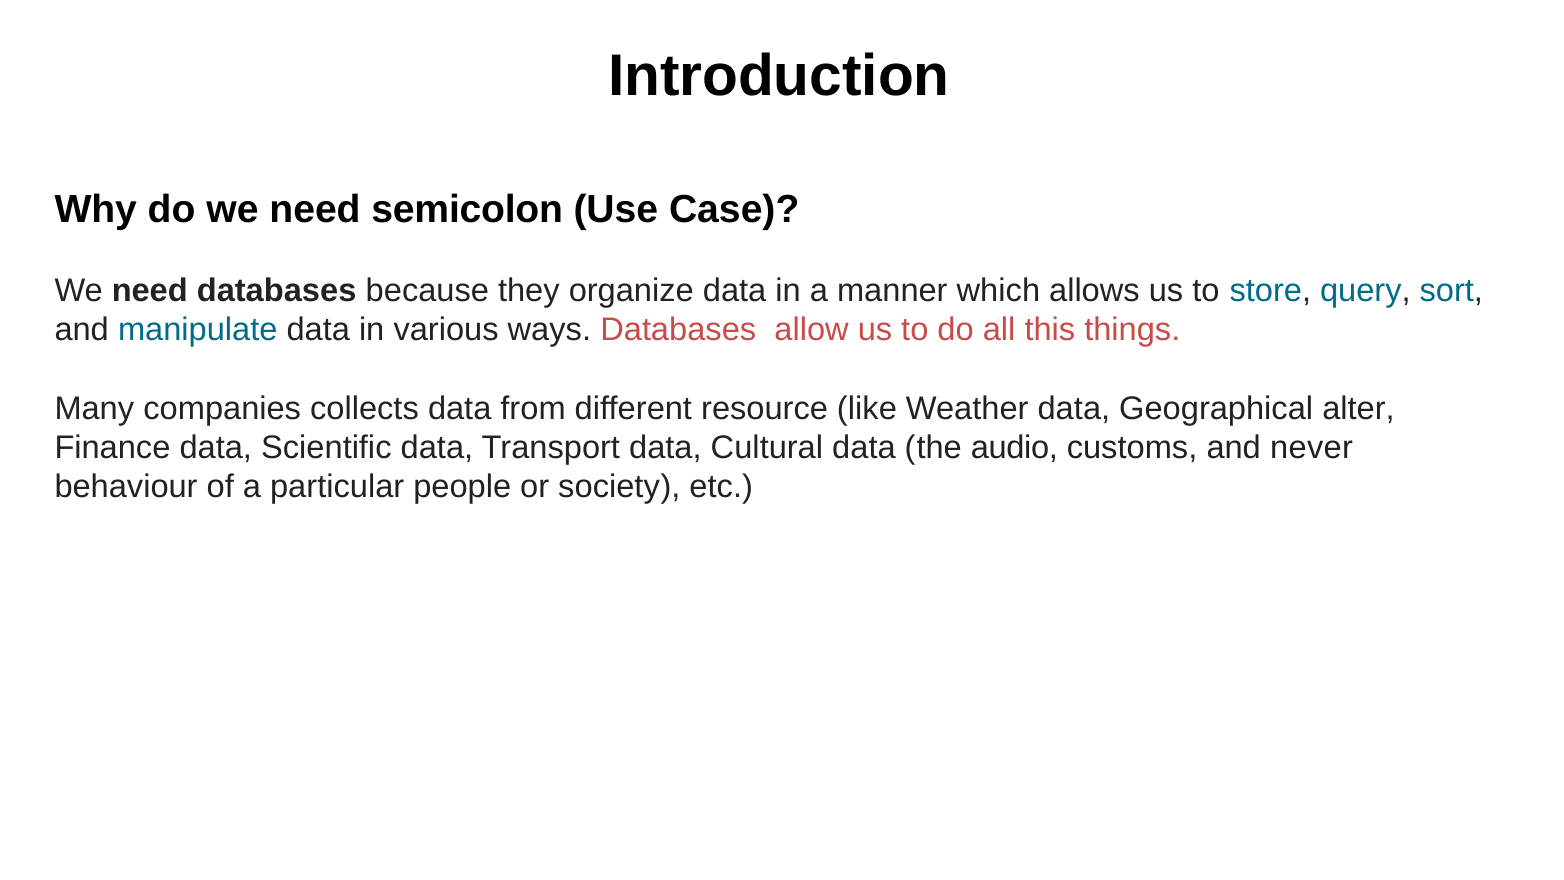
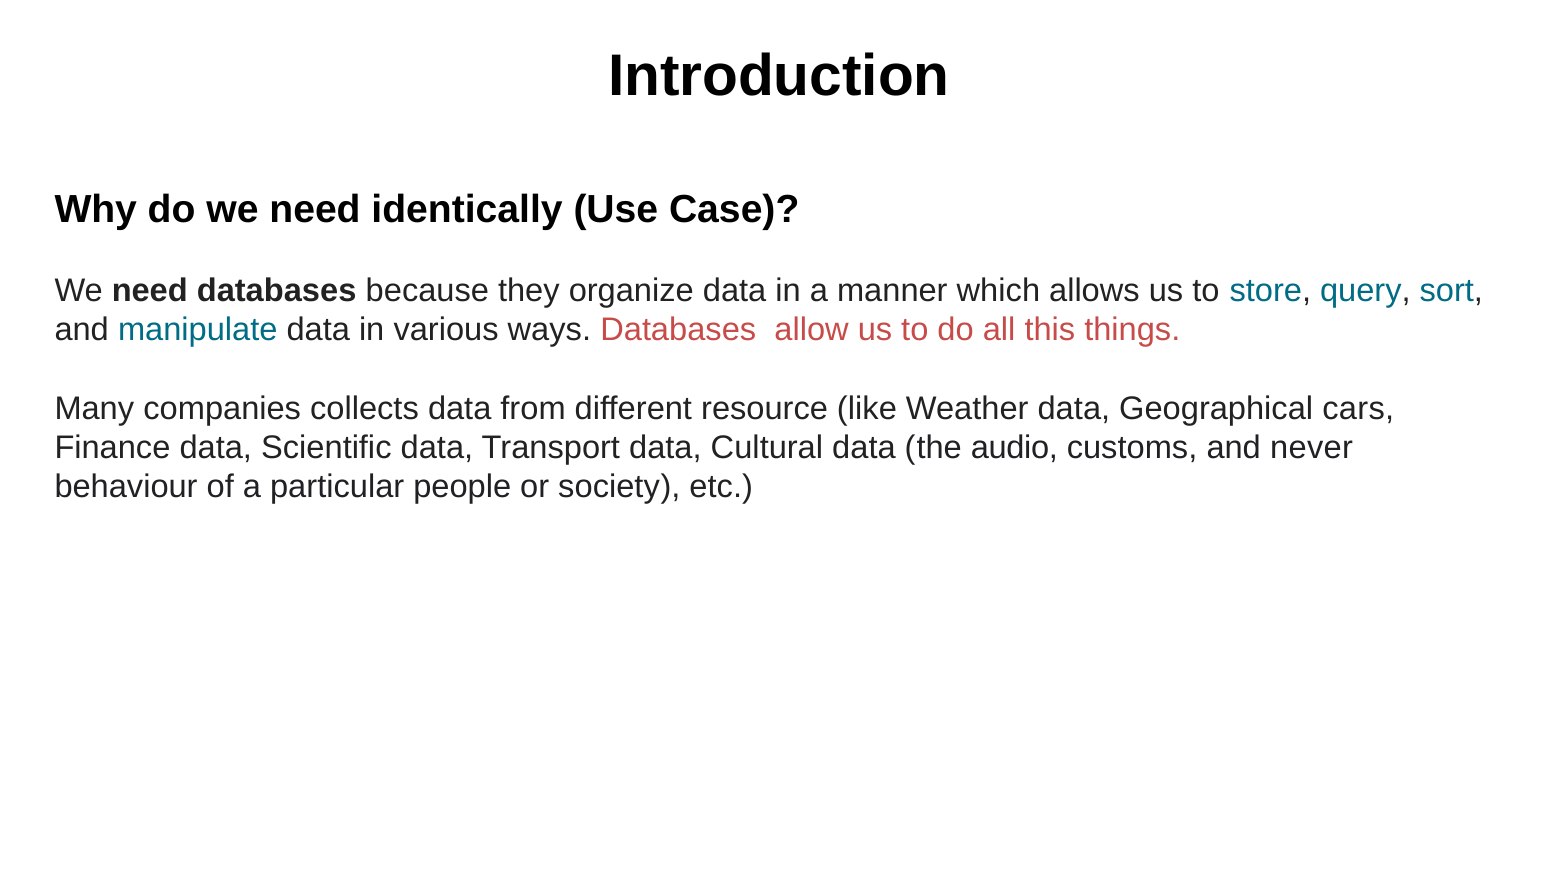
semicolon: semicolon -> identically
alter: alter -> cars
